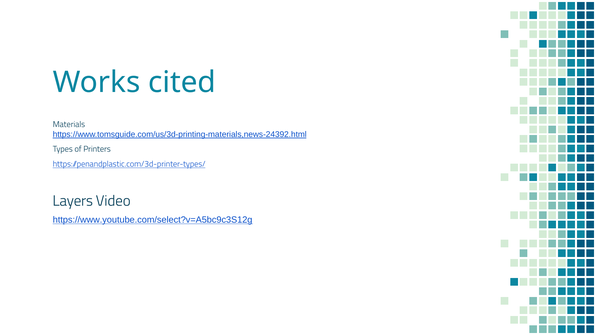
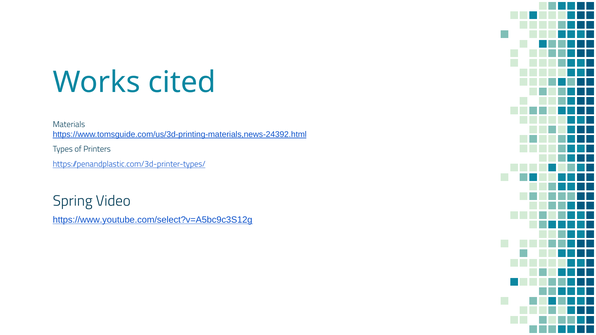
Layers: Layers -> Spring
